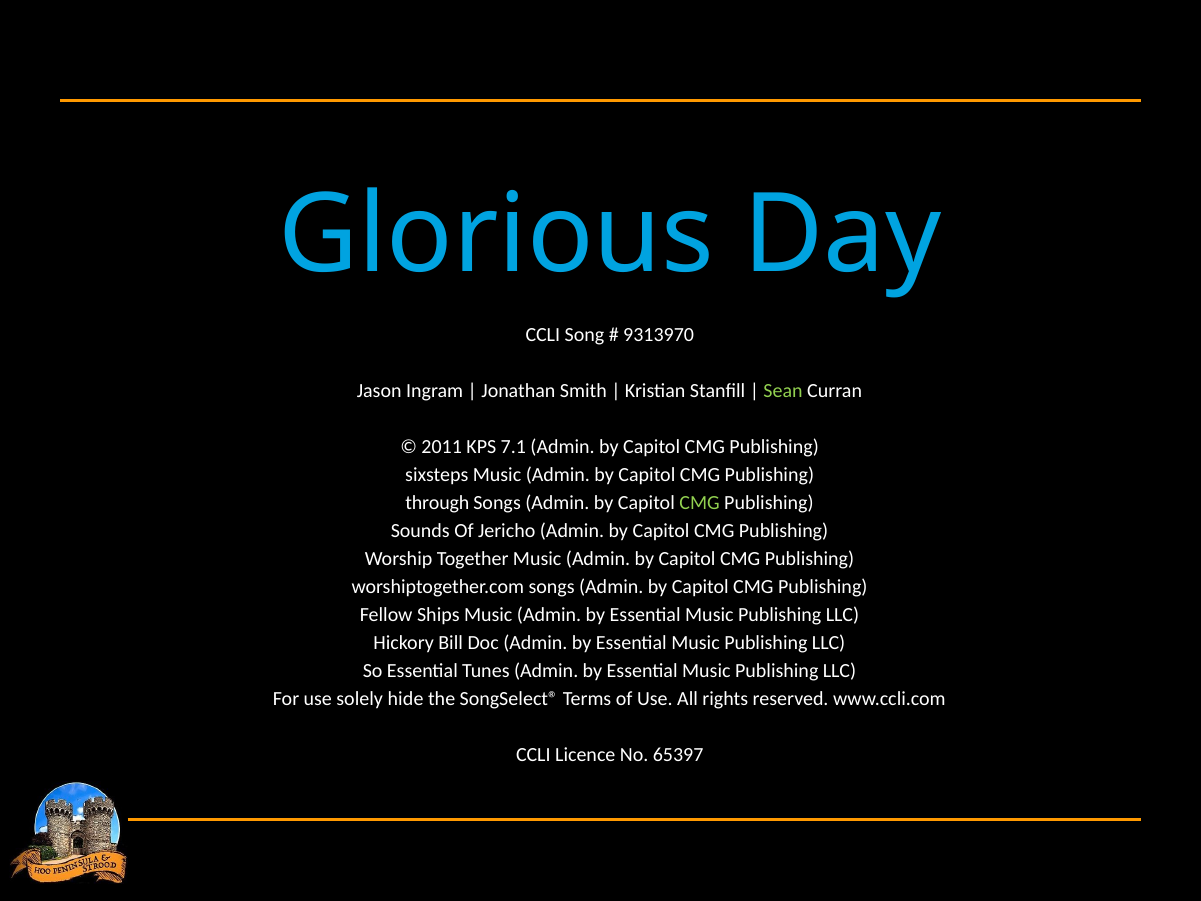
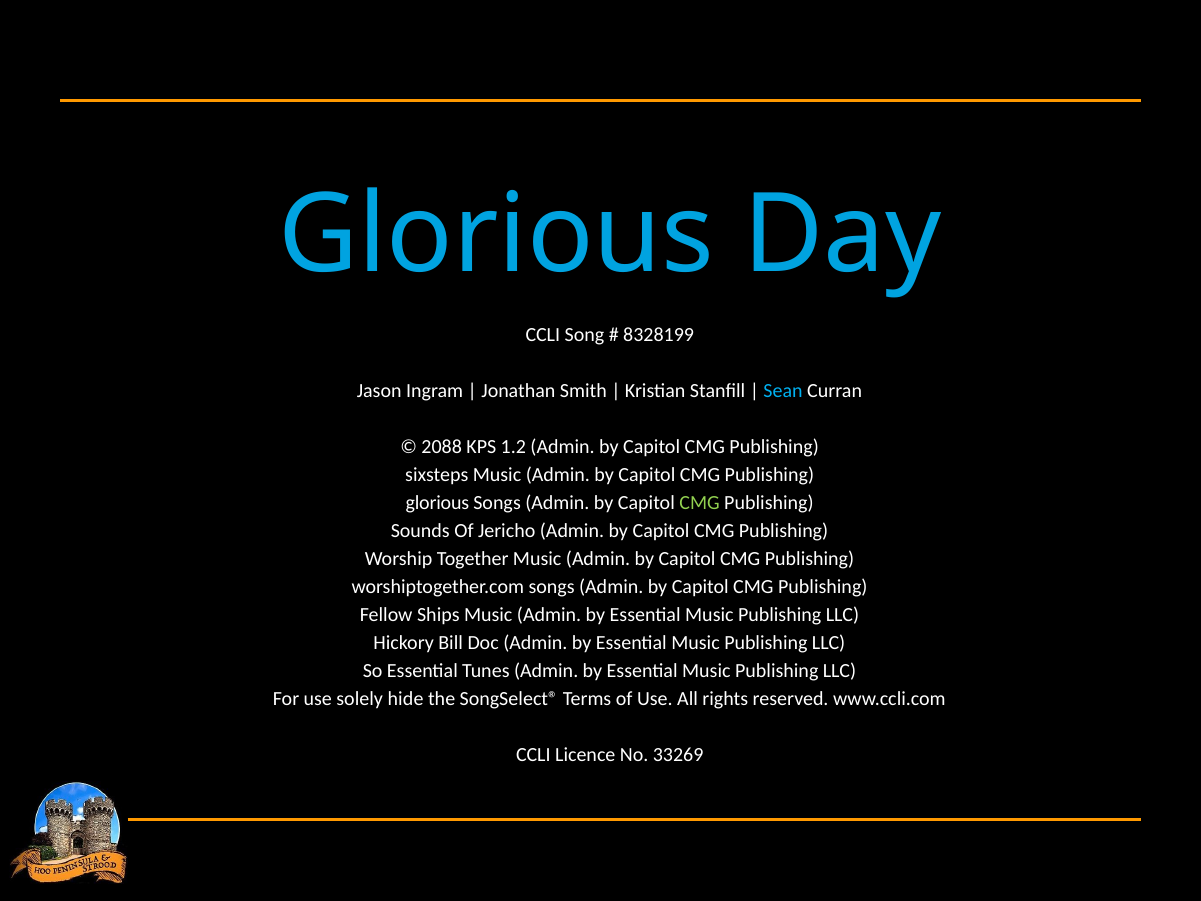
9313970: 9313970 -> 8328199
Sean colour: light green -> light blue
2011: 2011 -> 2088
7.1: 7.1 -> 1.2
through at (437, 503): through -> glorious
65397: 65397 -> 33269
